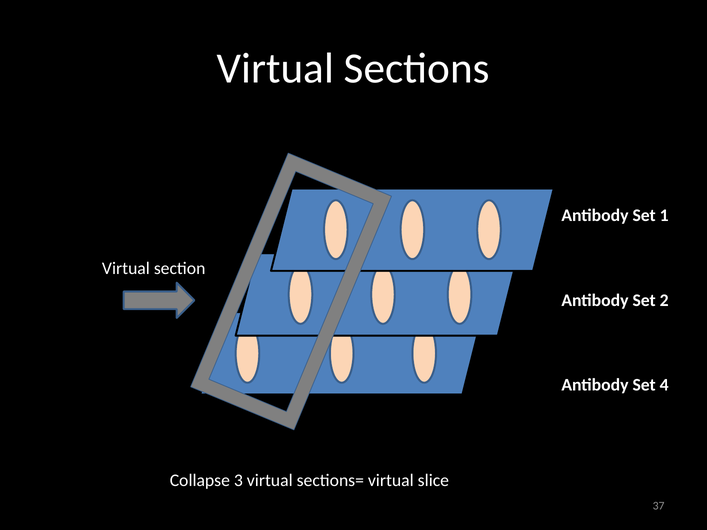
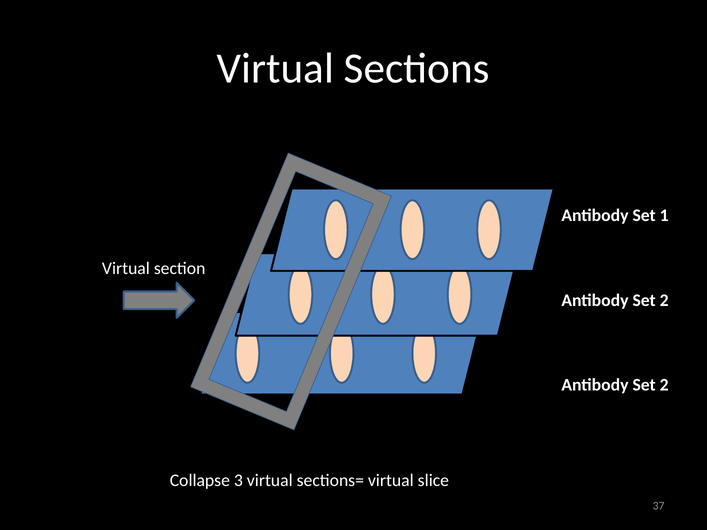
4 at (664, 385): 4 -> 2
